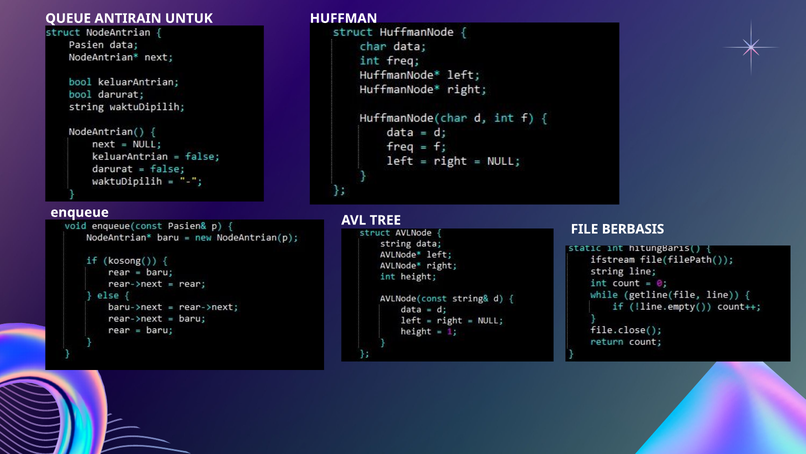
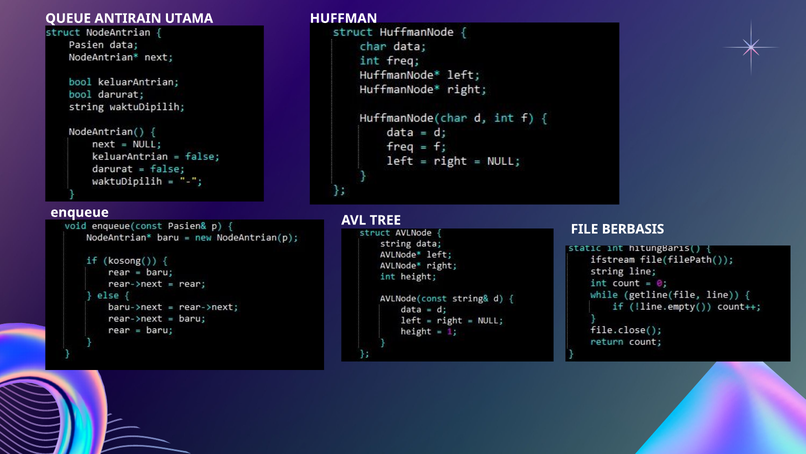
UNTUK: UNTUK -> UTAMA
